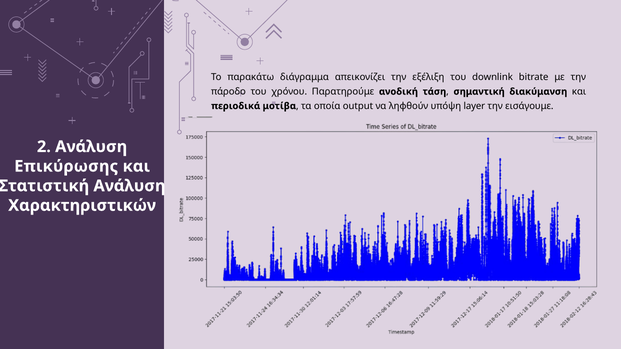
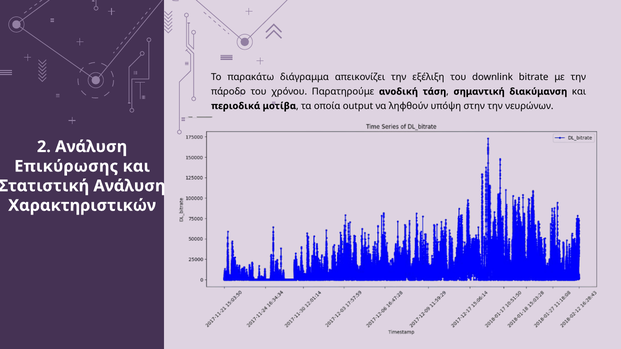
layer: layer -> στην
εισάγουμε: εισάγουμε -> νευρώνων
